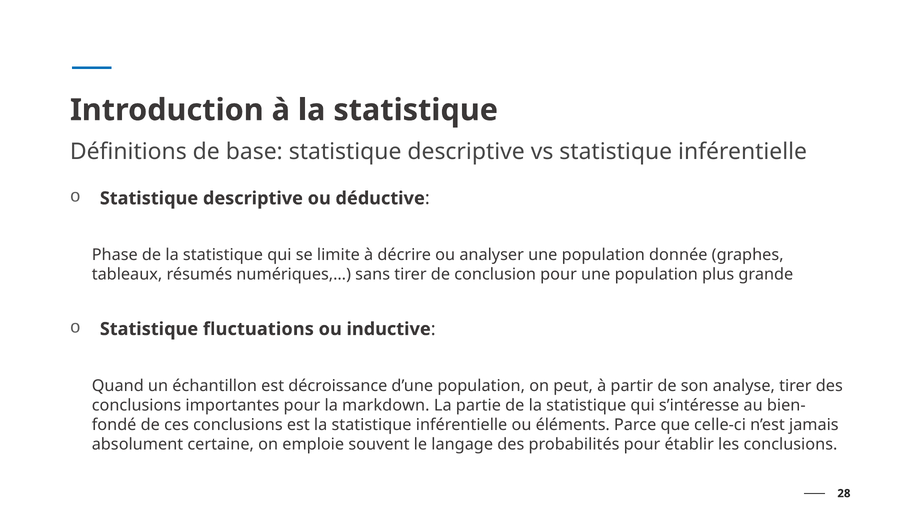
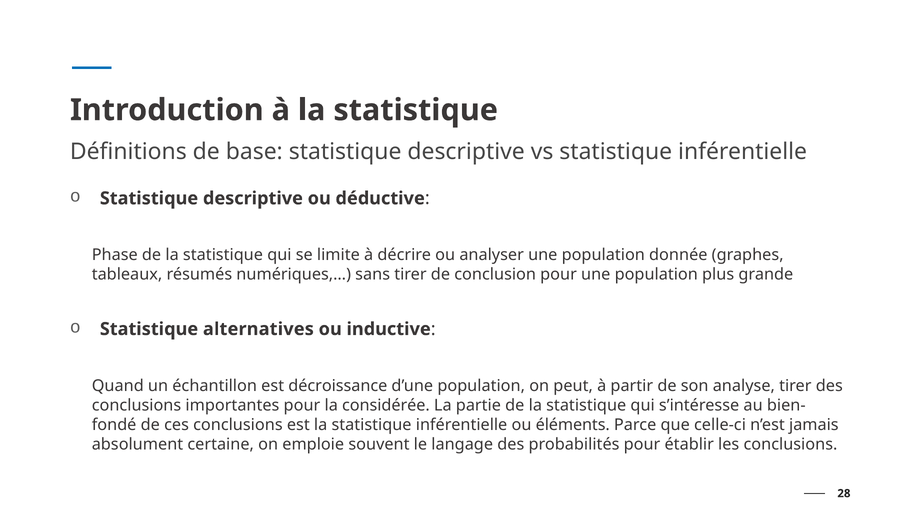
fluctuations: fluctuations -> alternatives
markdown: markdown -> considérée
